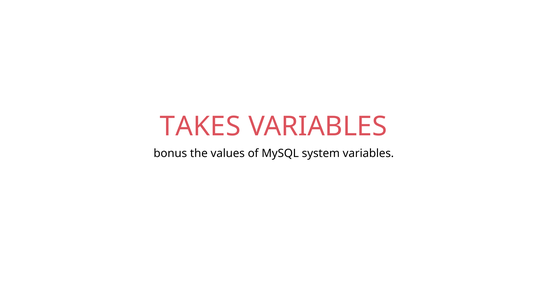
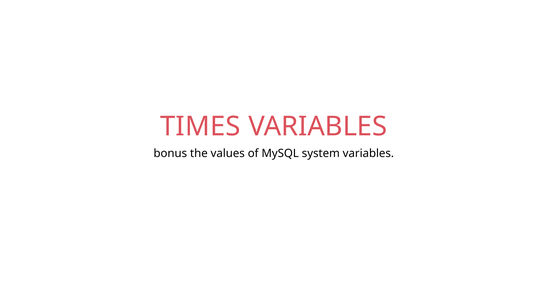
TAKES: TAKES -> TIMES
